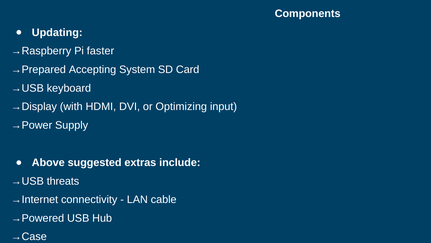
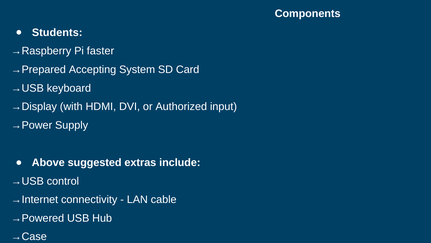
Updating: Updating -> Students
Optimizing: Optimizing -> Authorized
threats: threats -> control
